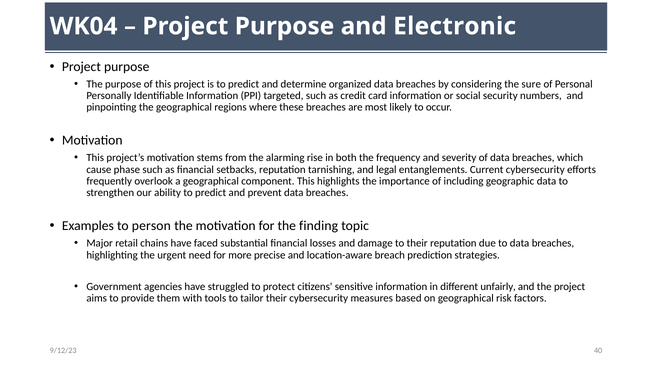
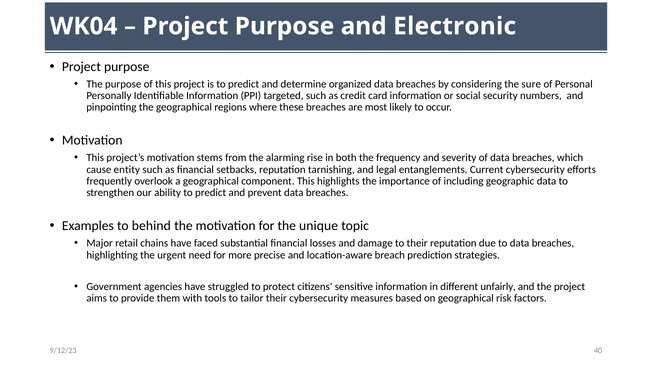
phase: phase -> entity
person: person -> behind
finding: finding -> unique
